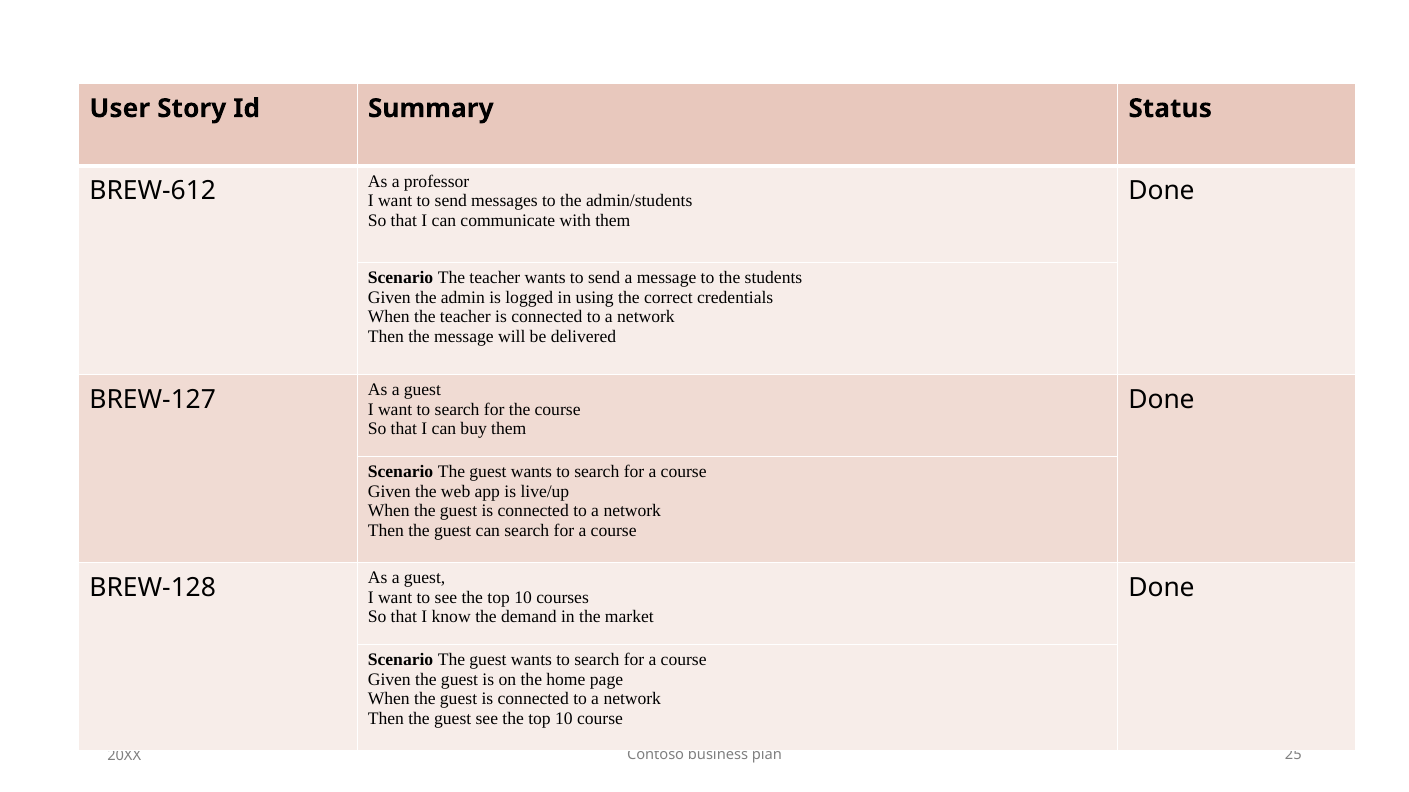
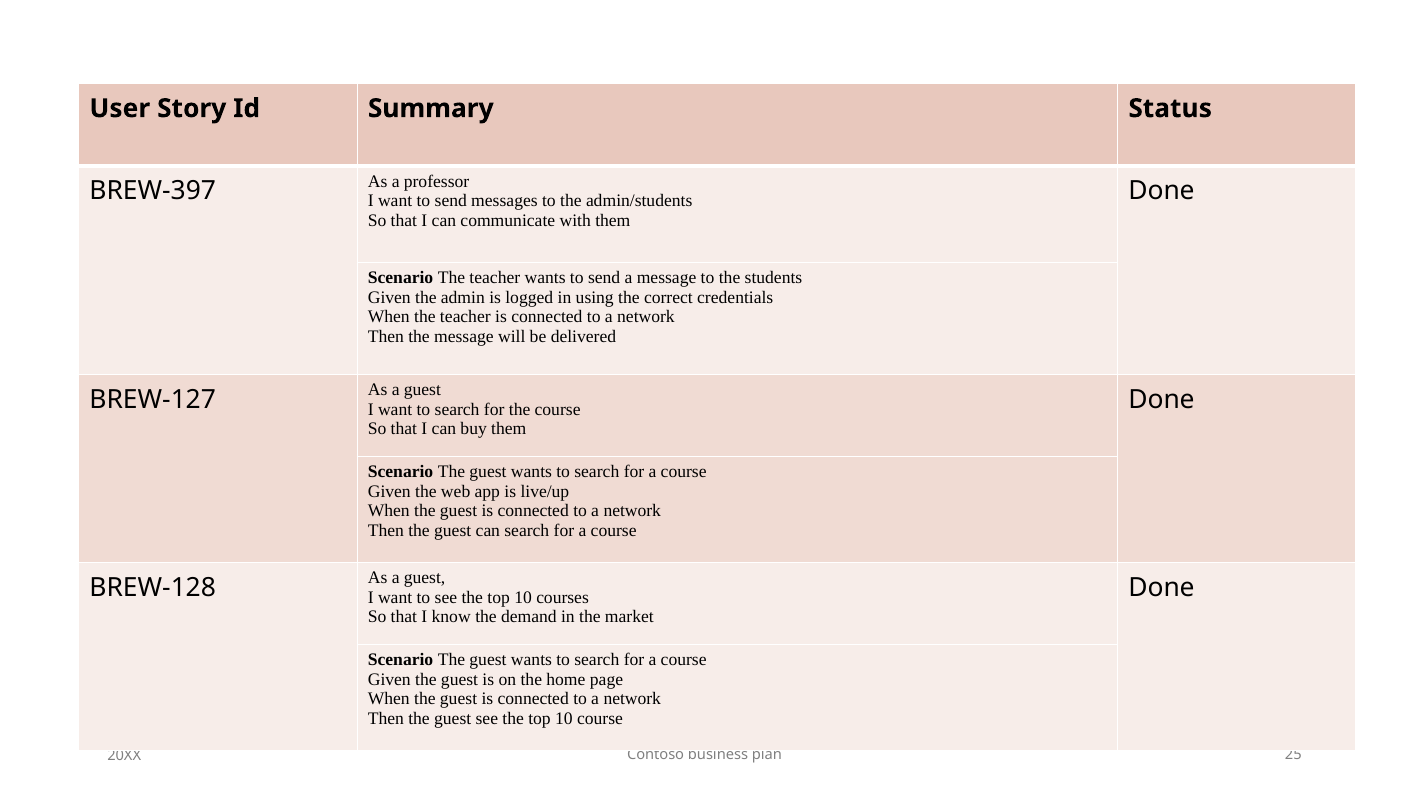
BREW-612: BREW-612 -> BREW-397
